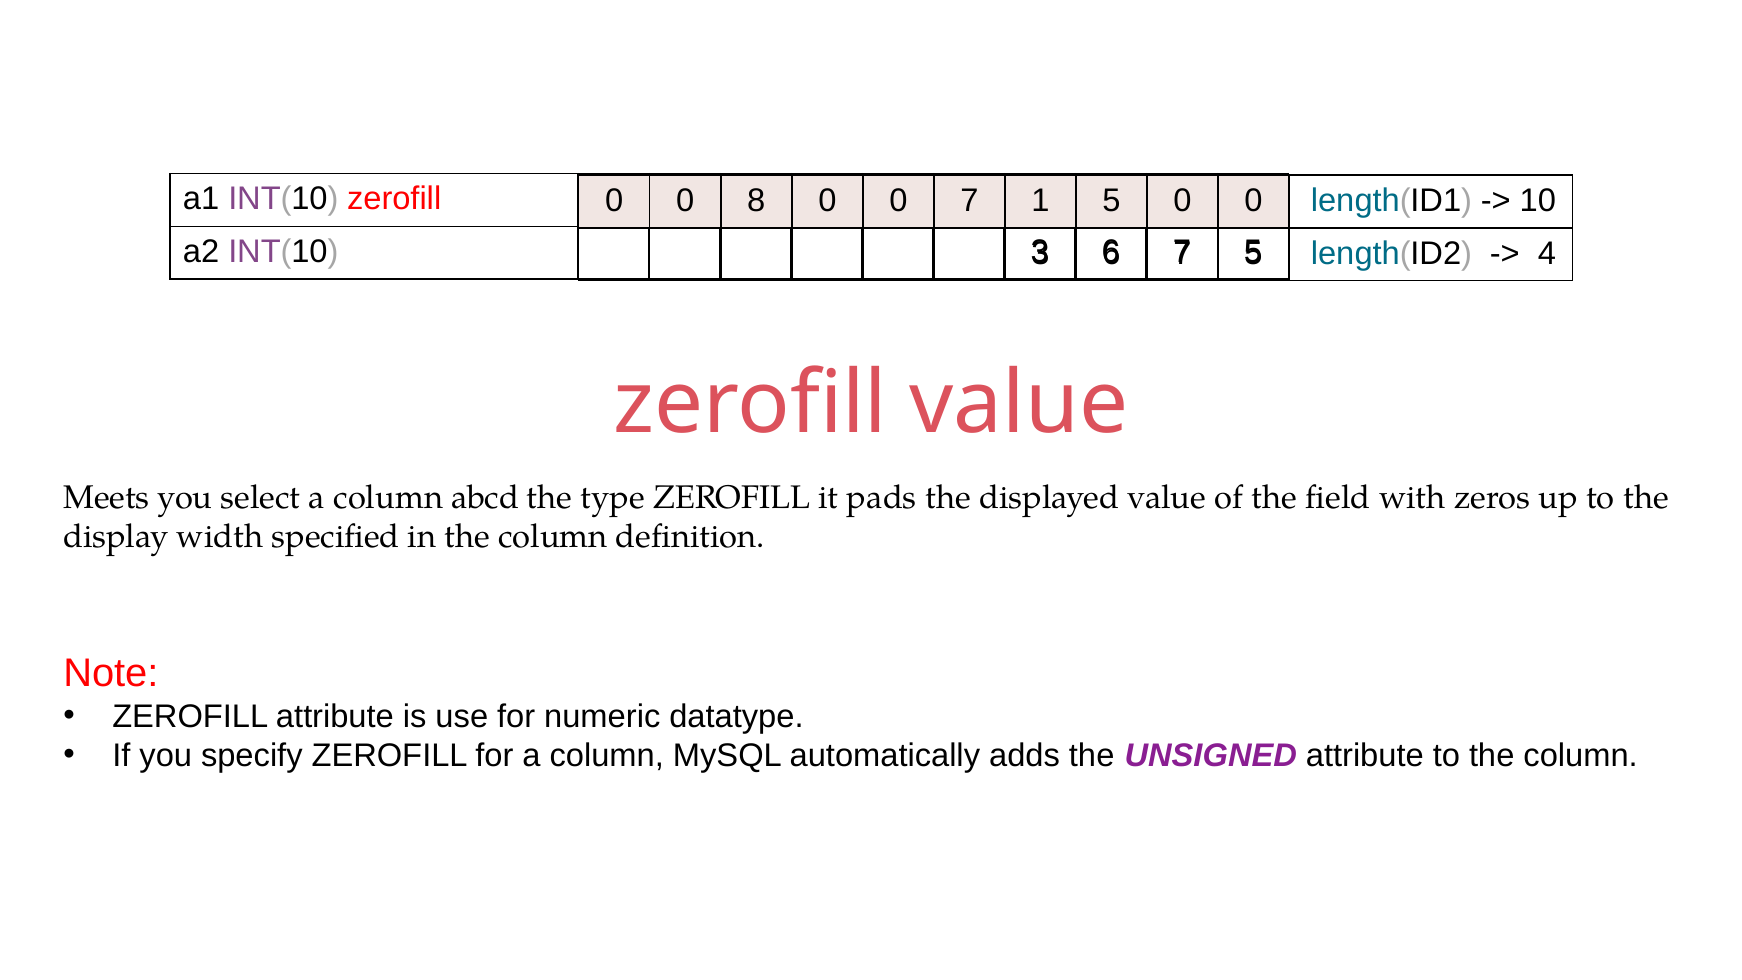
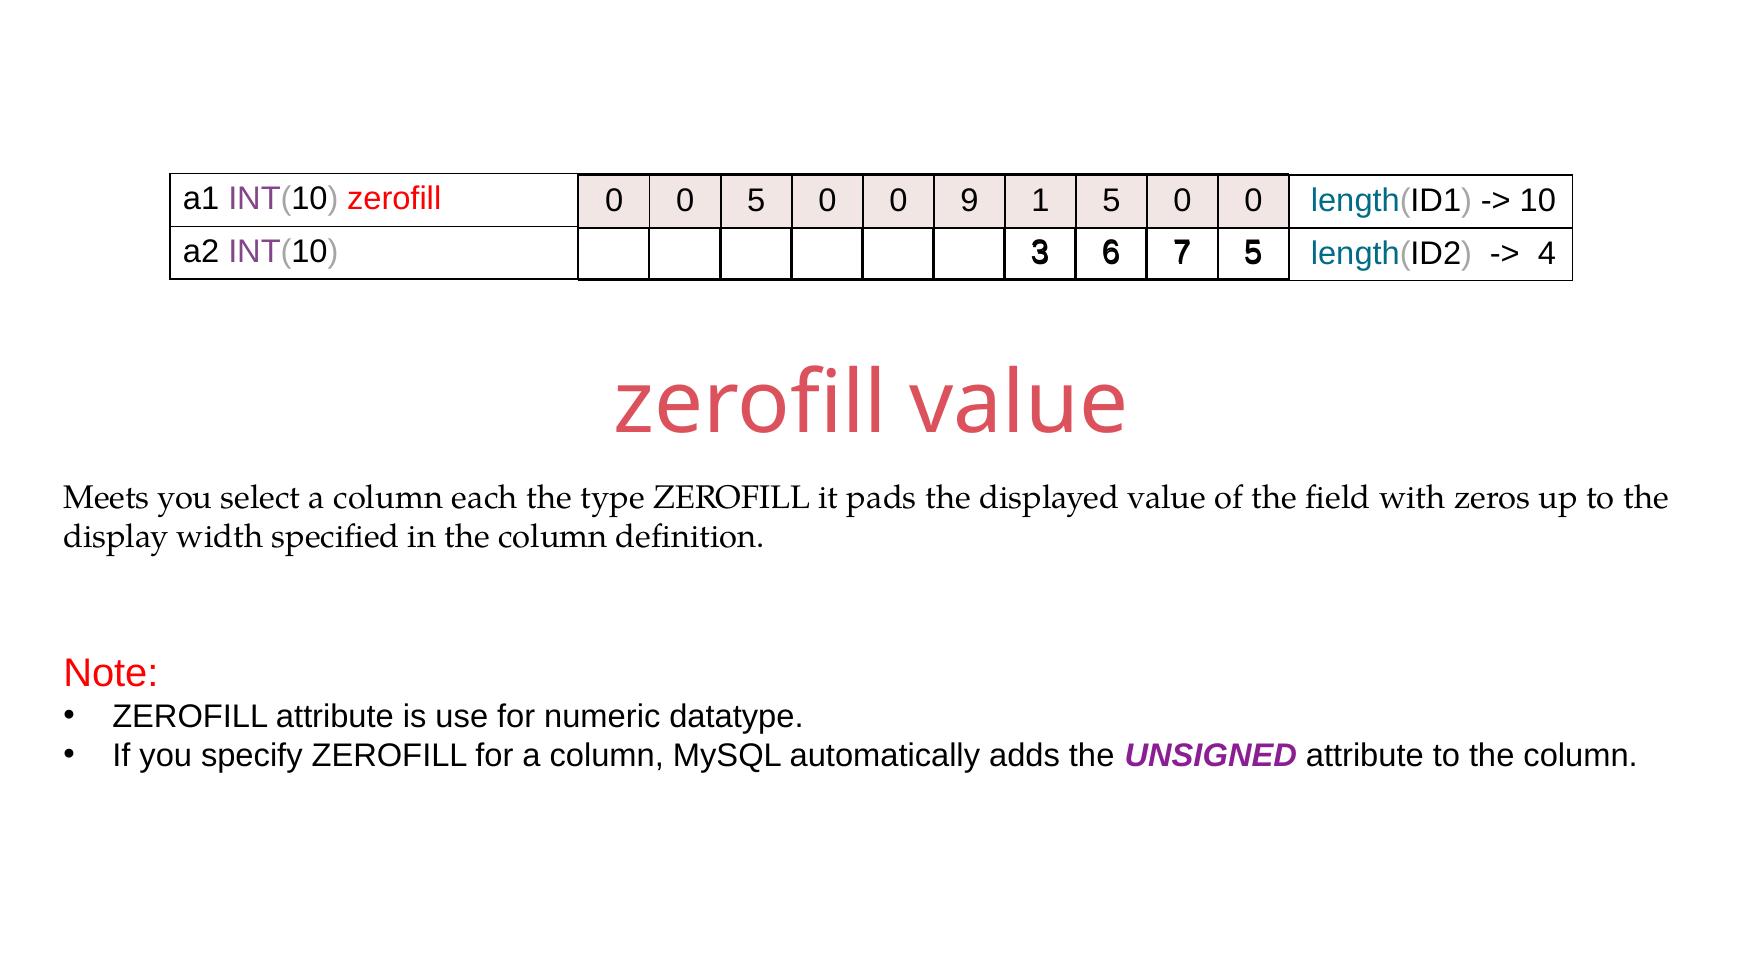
0 8: 8 -> 5
0 7: 7 -> 9
abcd: abcd -> each
